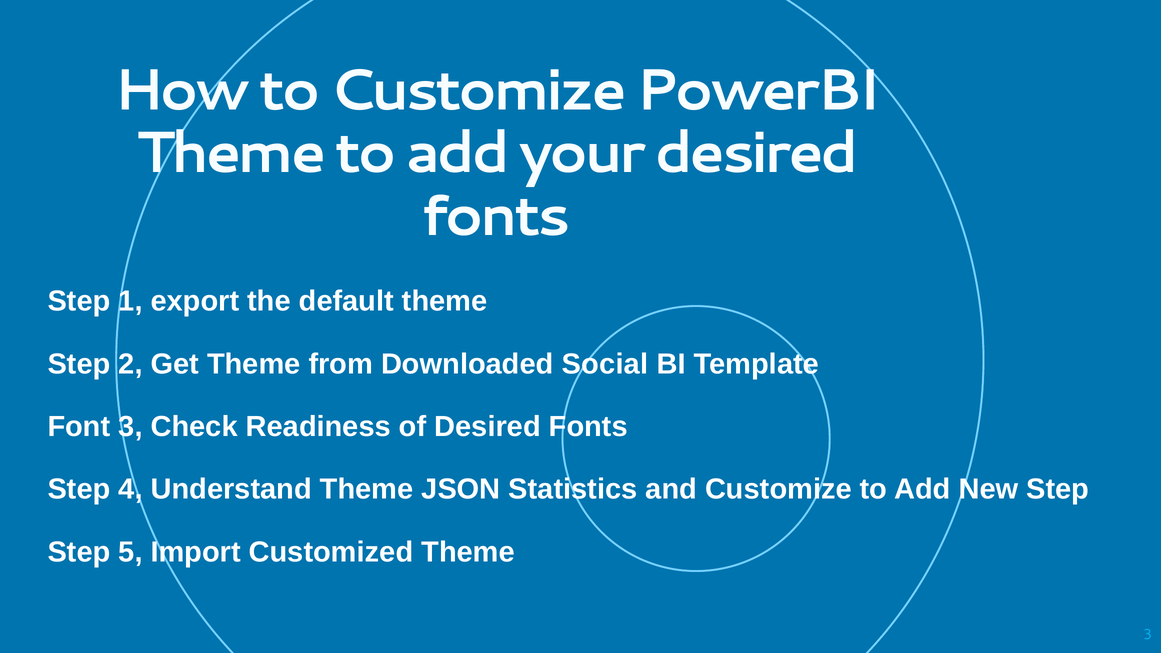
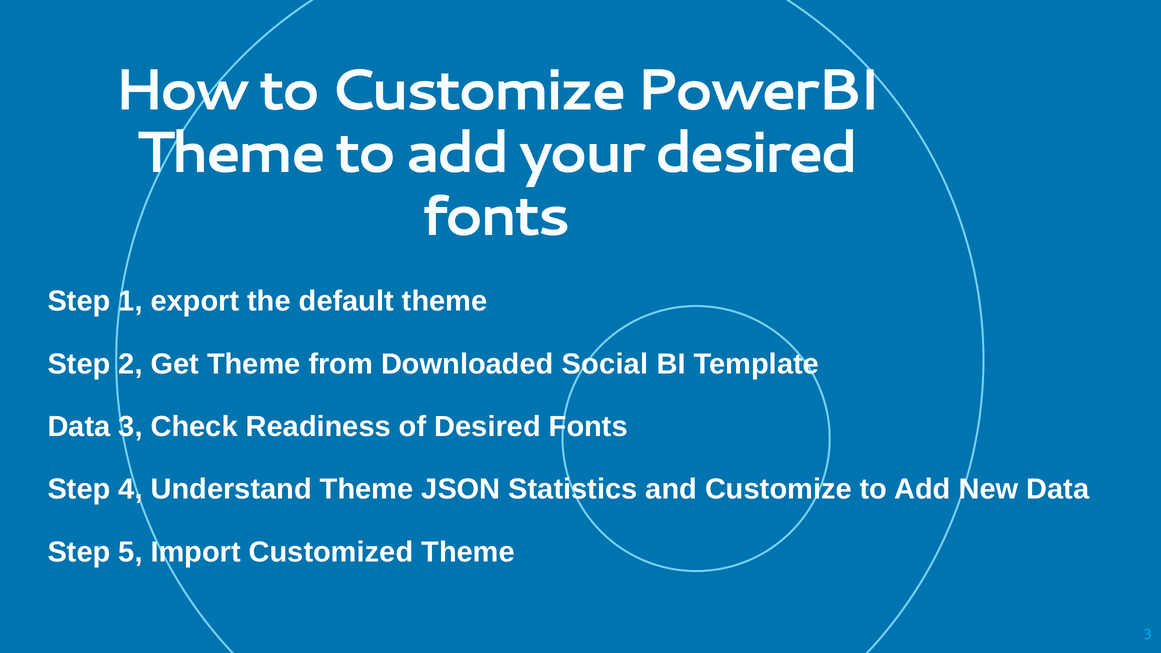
Font at (79, 427): Font -> Data
New Step: Step -> Data
